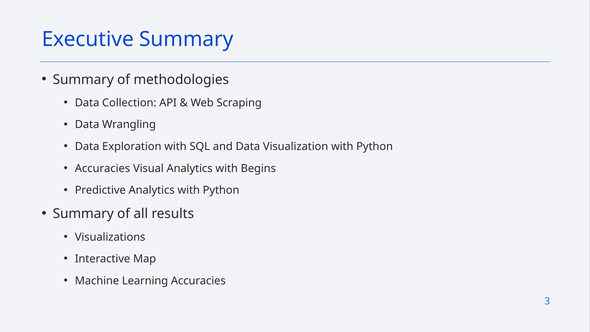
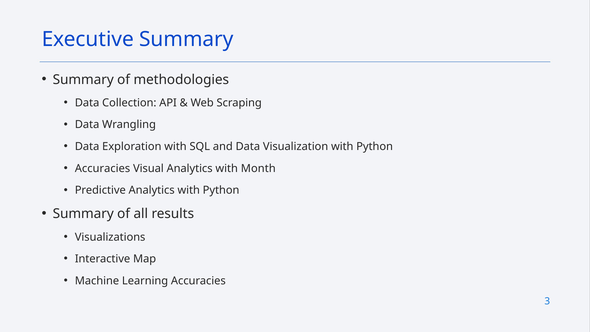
Begins: Begins -> Month
